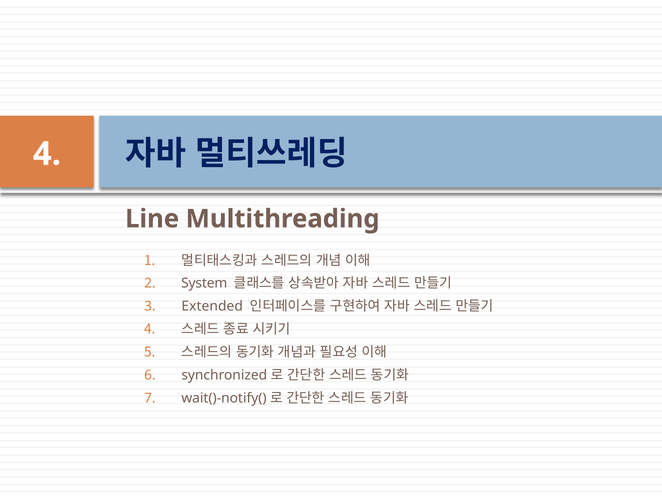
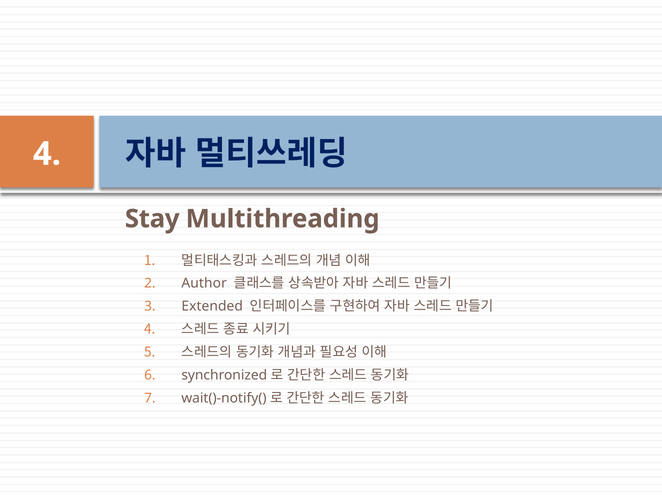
Line: Line -> Stay
System: System -> Author
